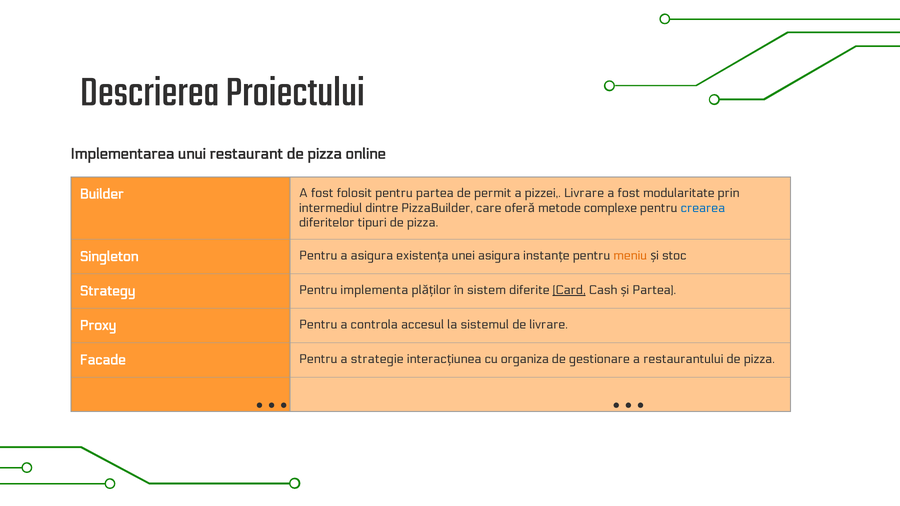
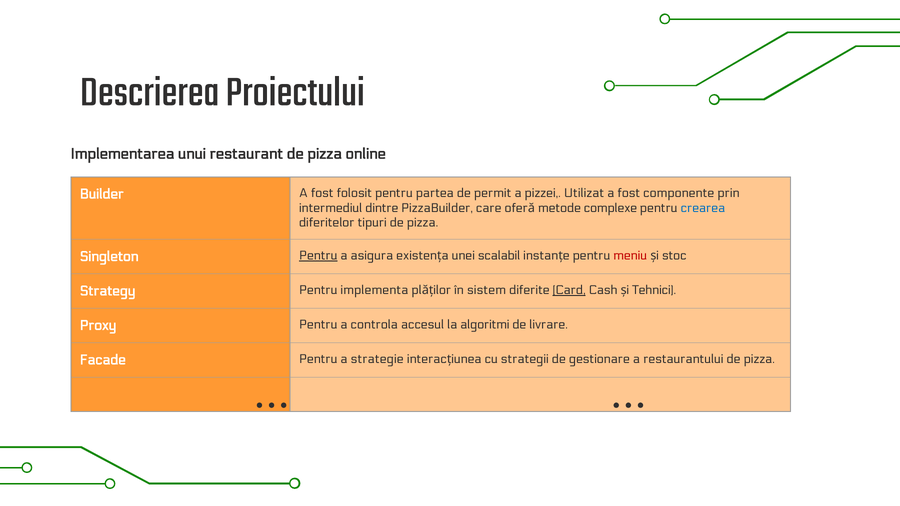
pizzei Livrare: Livrare -> Utilizat
modularitate: modularitate -> componente
Pentru at (318, 256) underline: none -> present
unei asigura: asigura -> scalabil
meniu colour: orange -> red
Partea at (653, 290): Partea -> Tehnici
sistemul: sistemul -> algoritmi
organiza: organiza -> strategii
